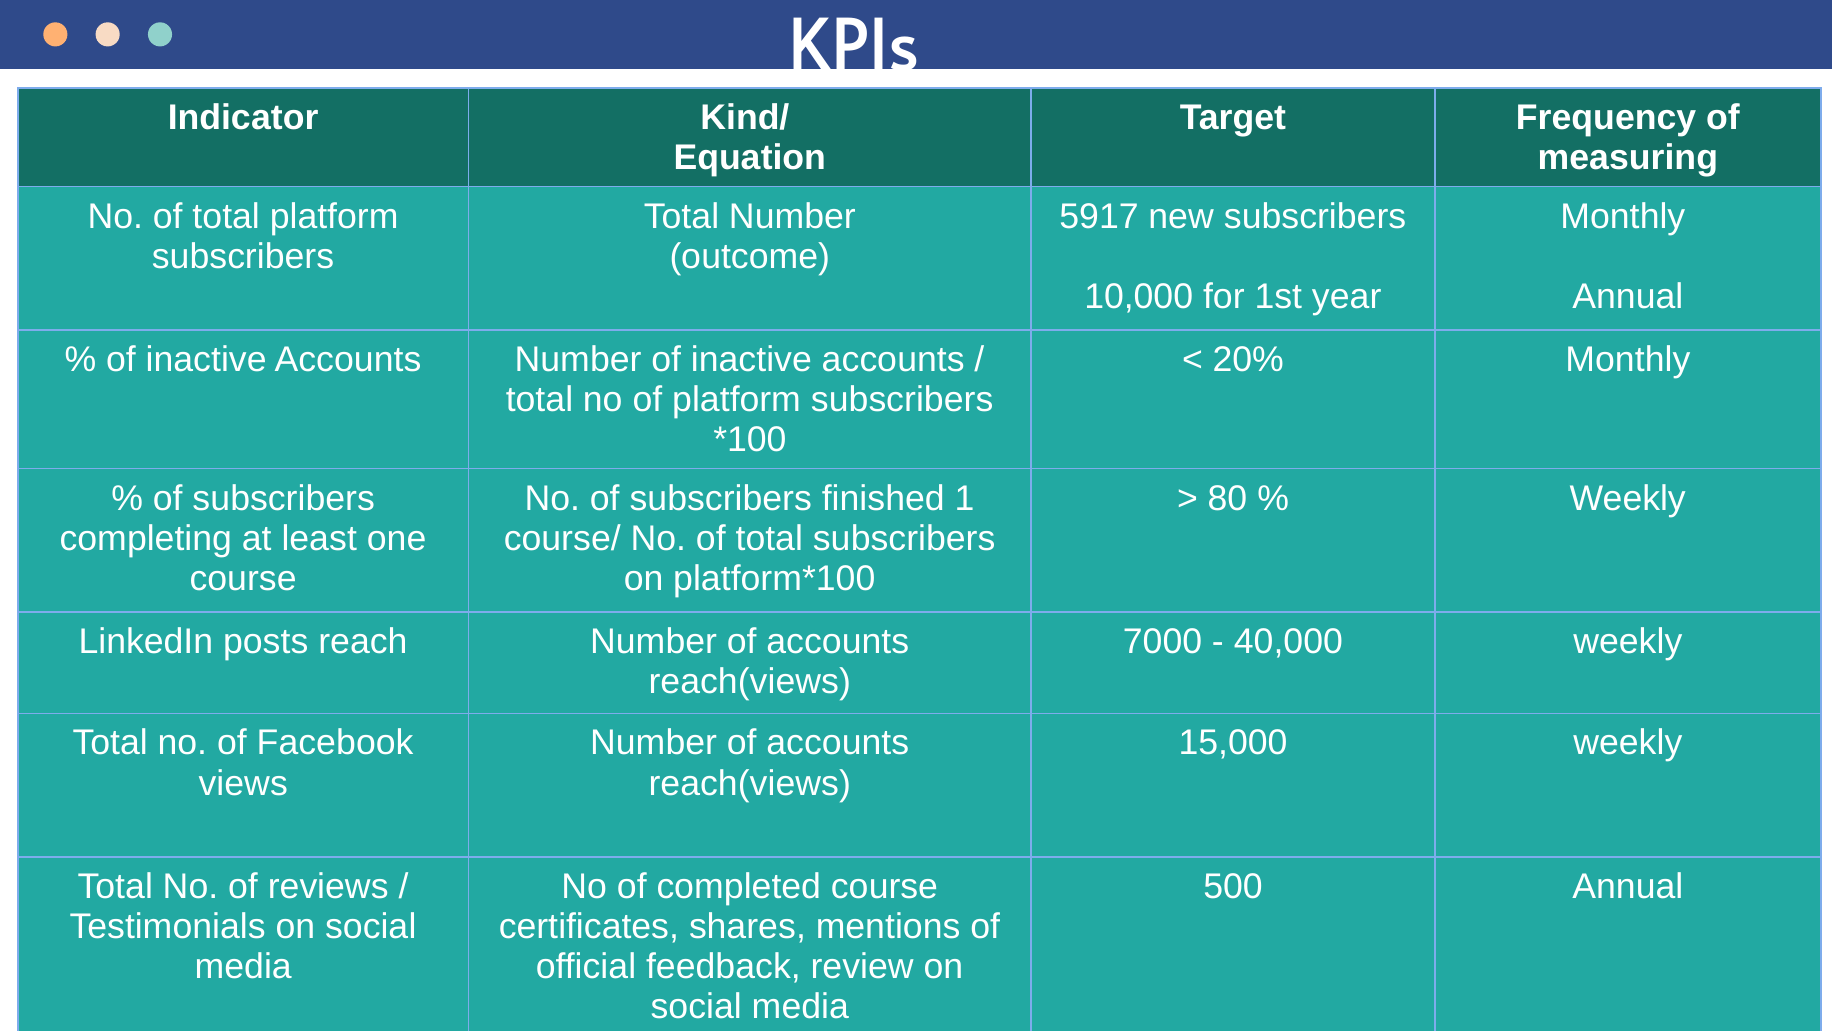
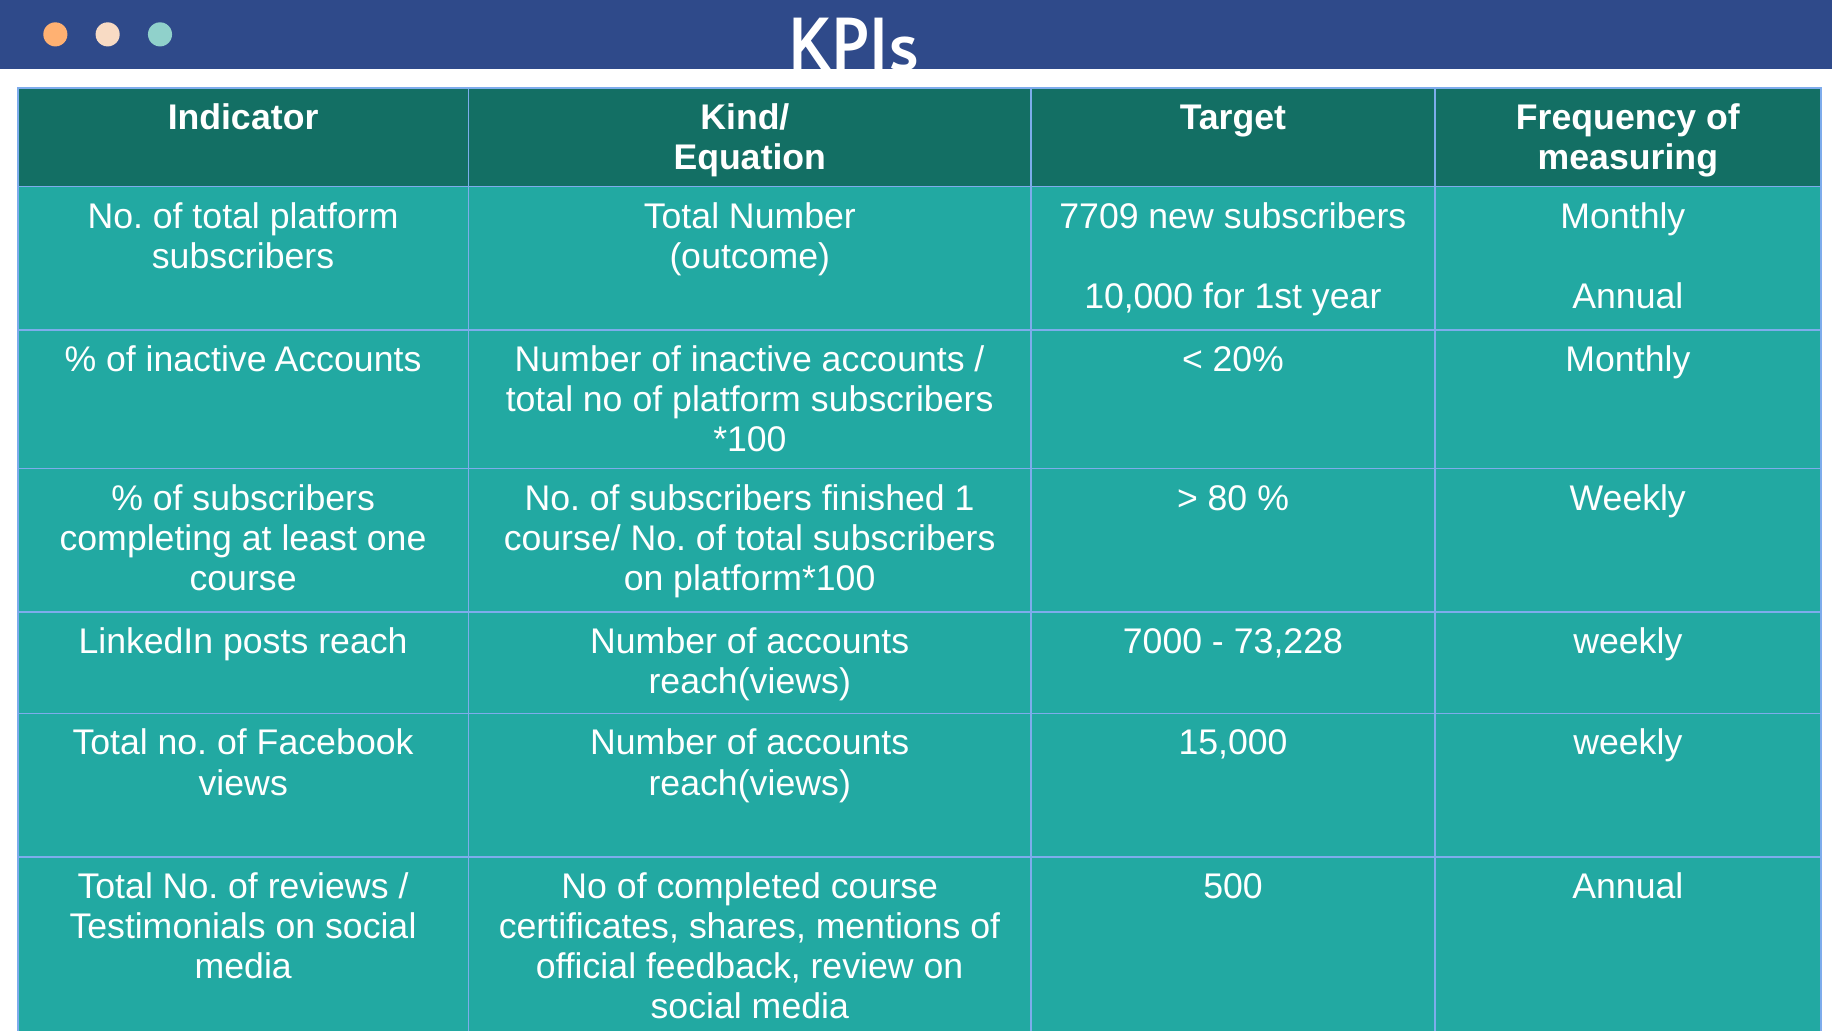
5917: 5917 -> 7709
40,000: 40,000 -> 73,228
